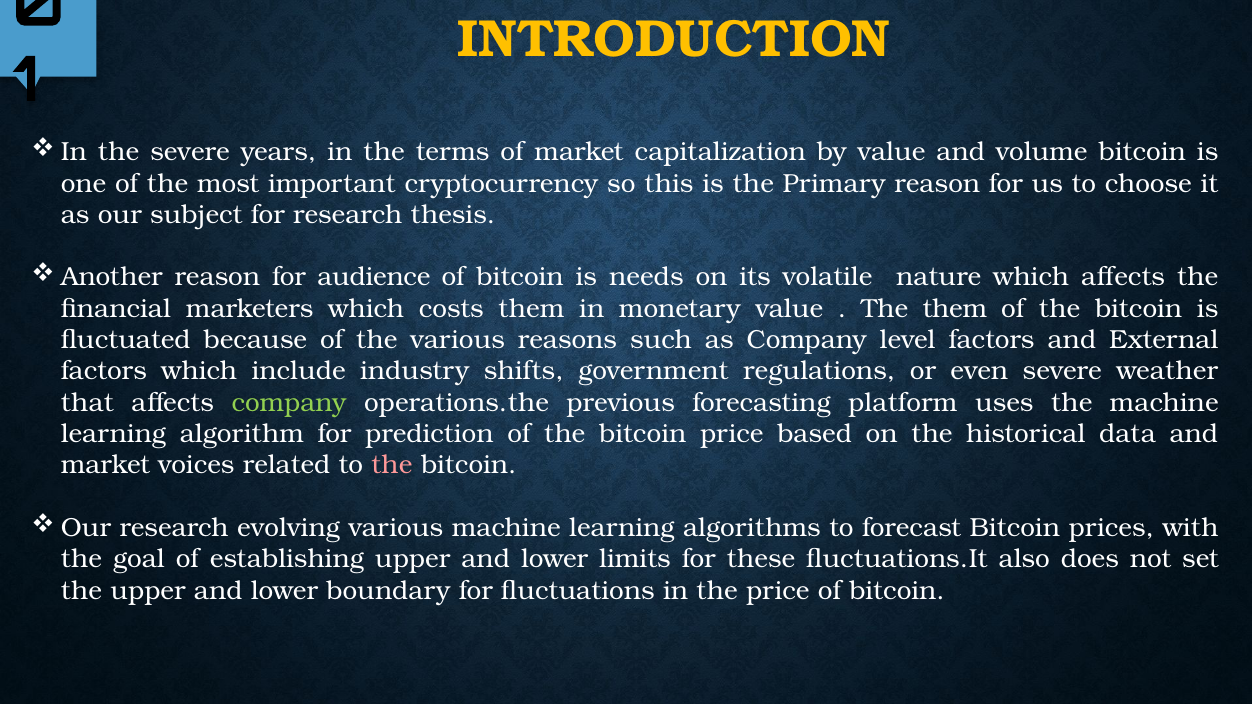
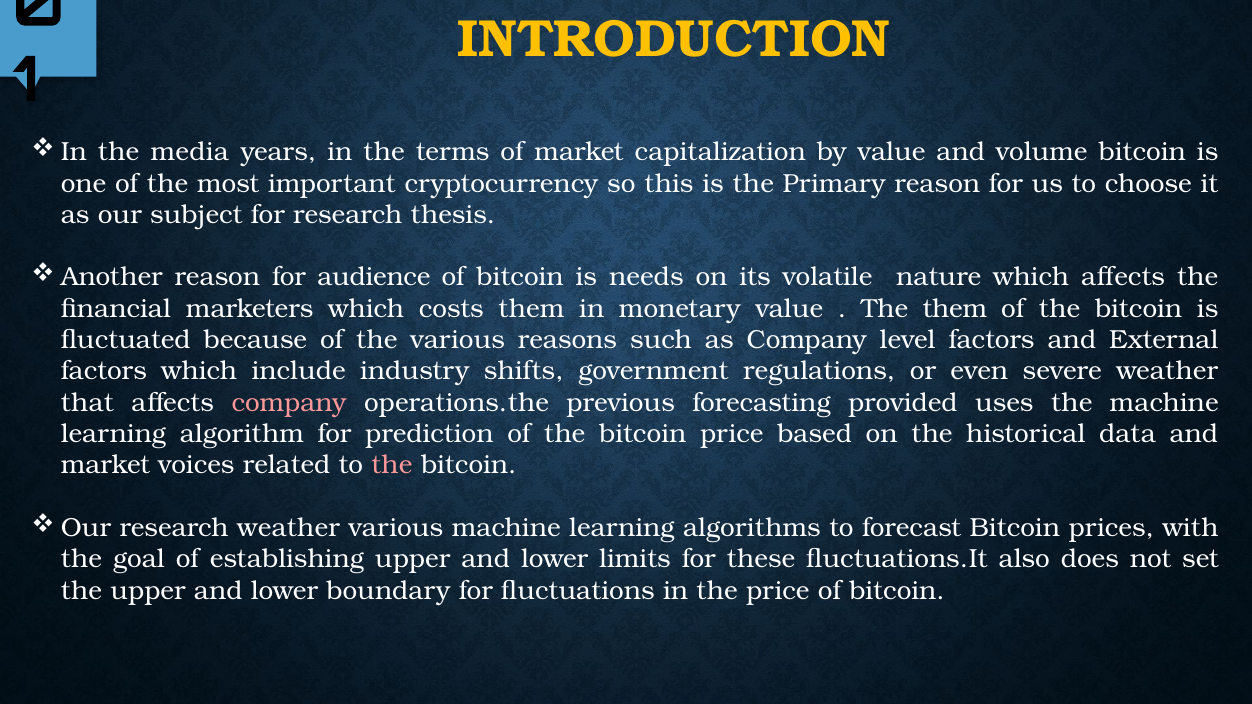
the severe: severe -> media
company at (289, 403) colour: light green -> pink
platform: platform -> provided
research evolving: evolving -> weather
